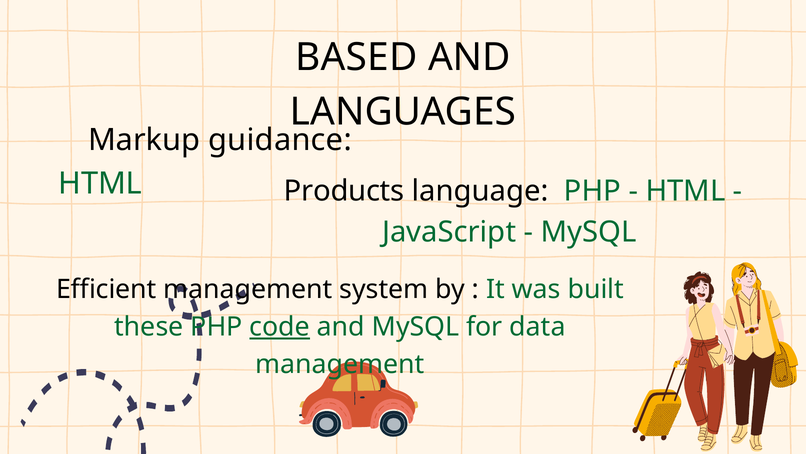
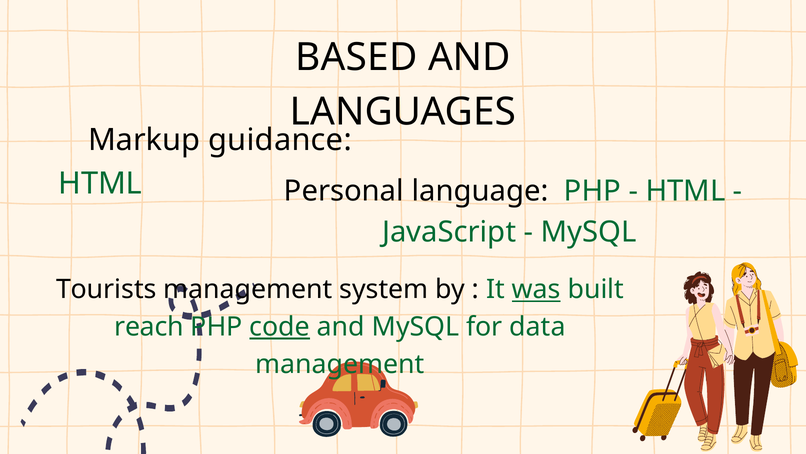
Products: Products -> Personal
Efficient: Efficient -> Tourists
was underline: none -> present
these: these -> reach
